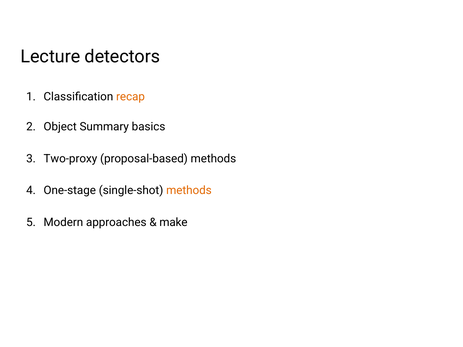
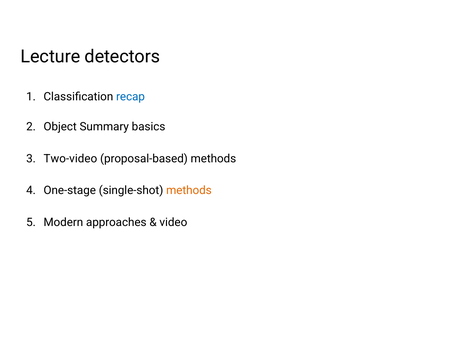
recap colour: orange -> blue
Two-proxy: Two-proxy -> Two-video
make: make -> video
